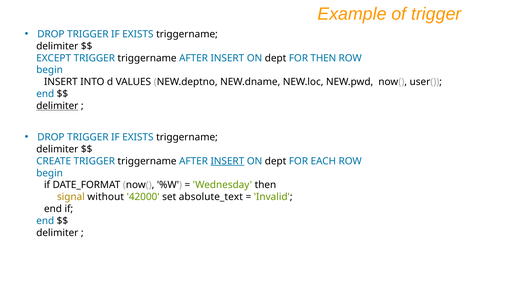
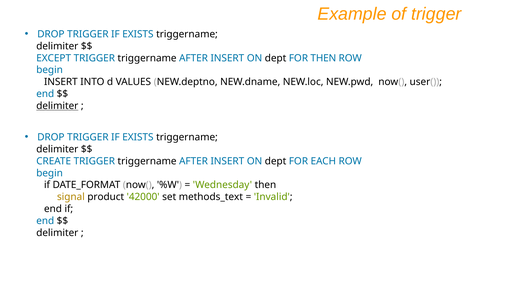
INSERT at (227, 161) underline: present -> none
without: without -> product
absolute_text: absolute_text -> methods_text
